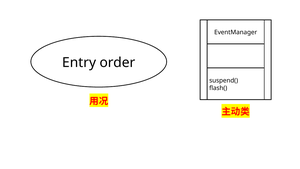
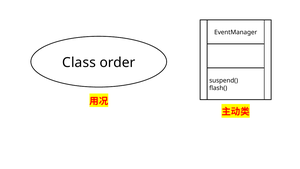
Entry: Entry -> Class
